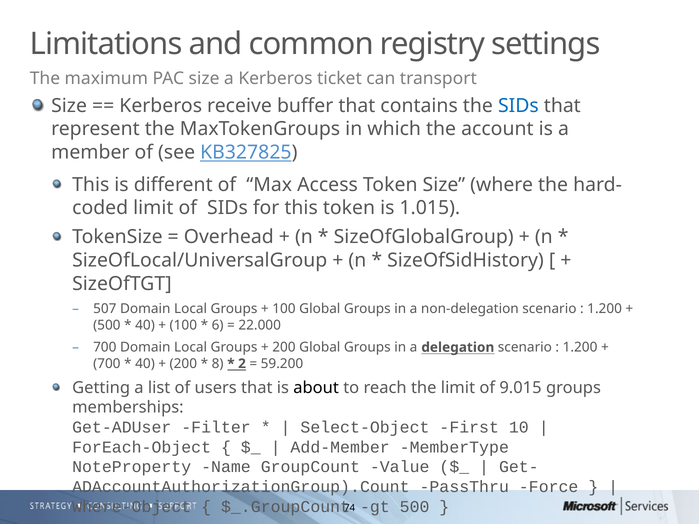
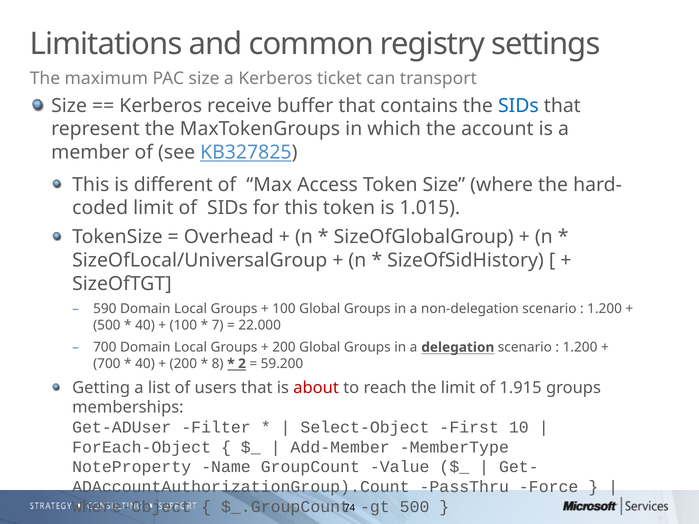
507: 507 -> 590
6: 6 -> 7
about colour: black -> red
9.015: 9.015 -> 1.915
